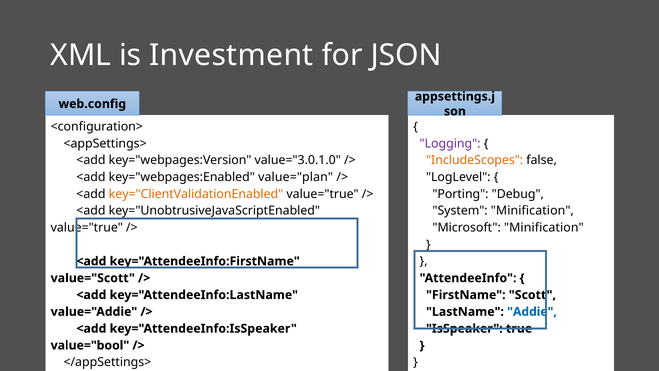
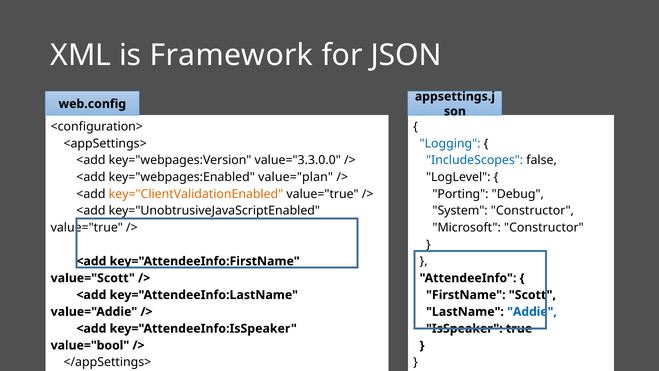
Investment: Investment -> Framework
Logging colour: purple -> blue
value="3.0.1.0: value="3.0.1.0 -> value="3.3.0.0
IncludeScopes colour: orange -> blue
System Minification: Minification -> Constructor
Microsoft Minification: Minification -> Constructor
